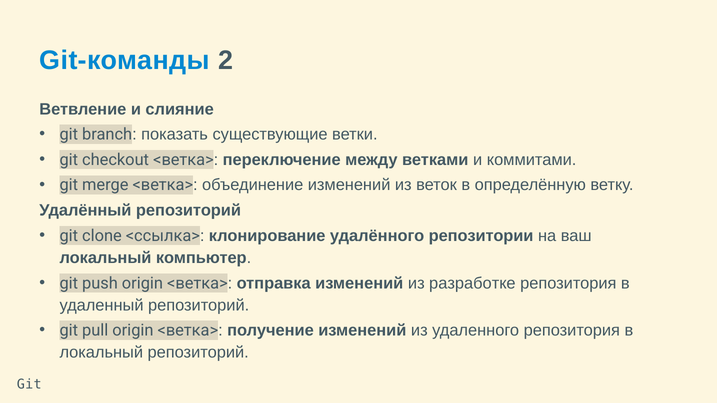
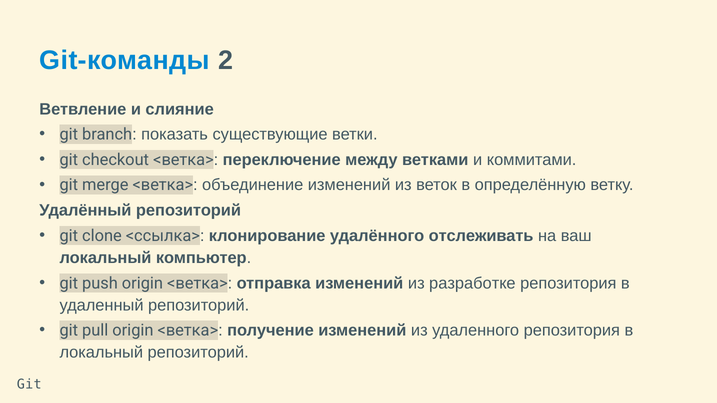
репозитории: репозитории -> отслеживать
